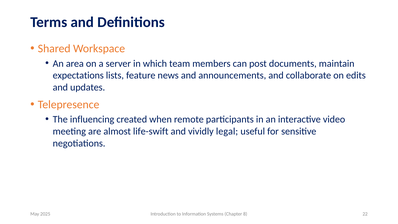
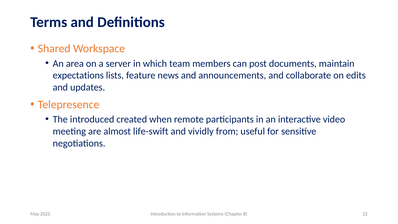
influencing: influencing -> introduced
legal: legal -> from
